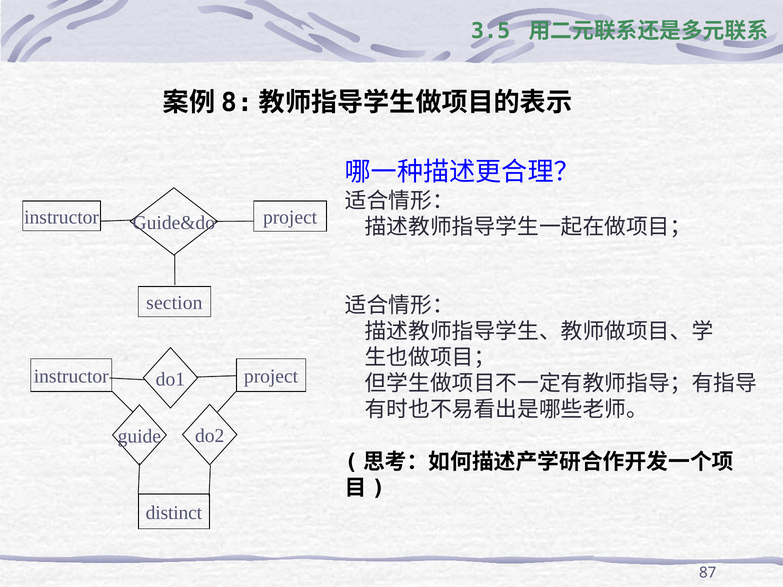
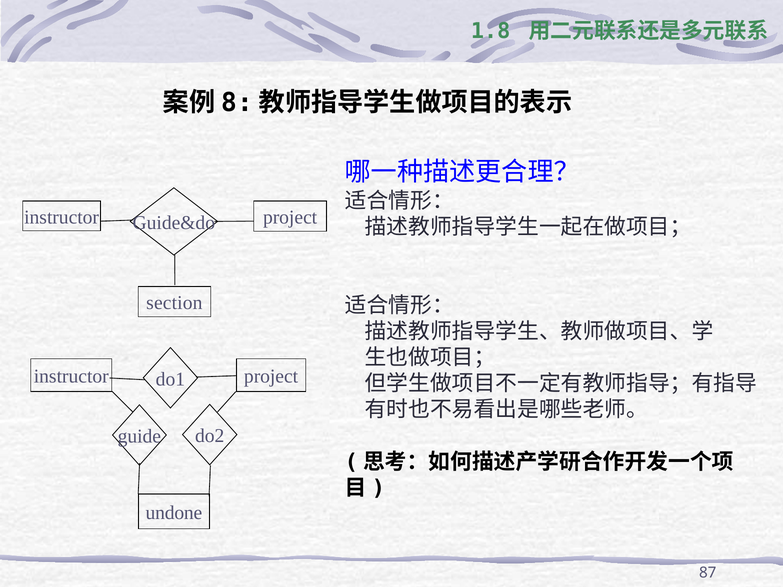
3.5: 3.5 -> 1.8
distinct: distinct -> undone
